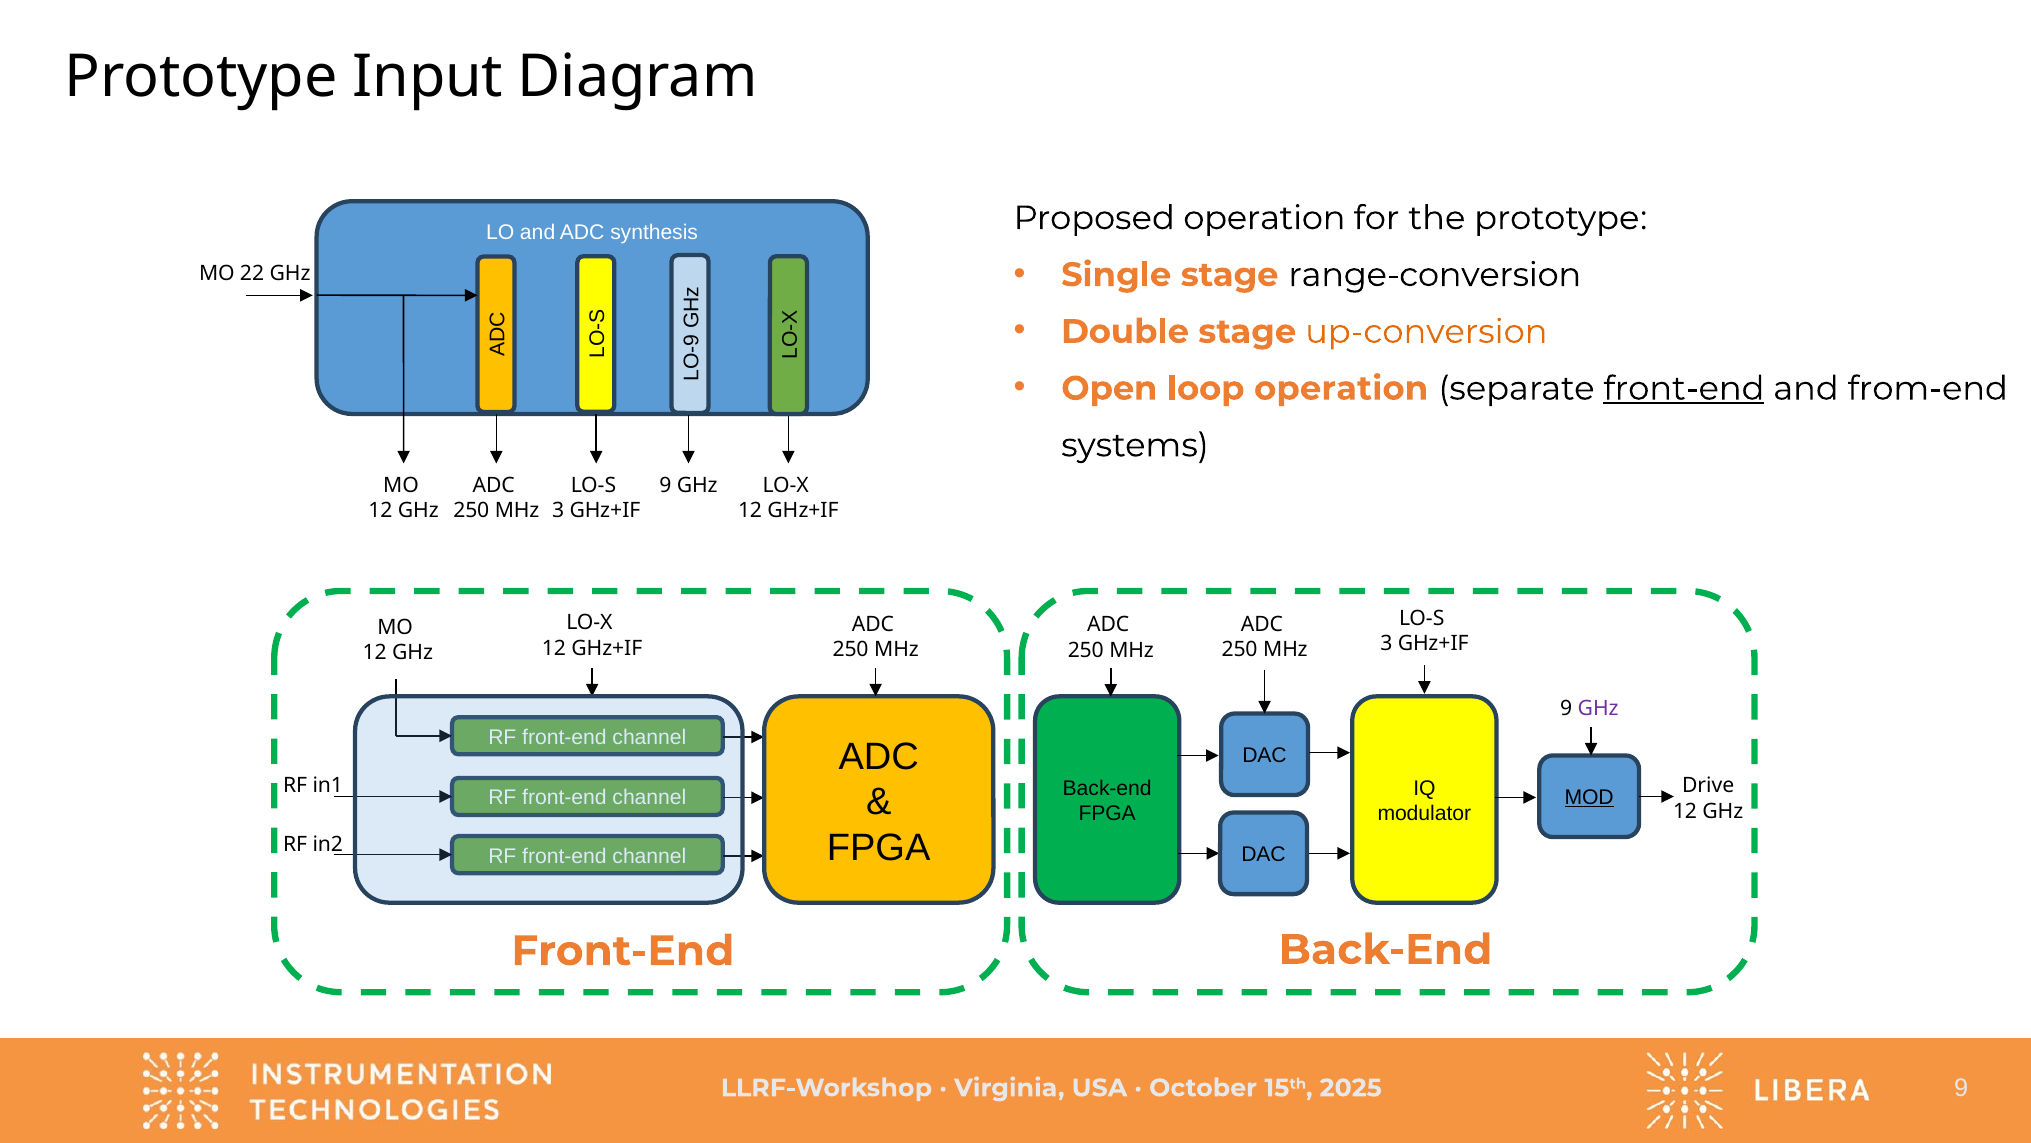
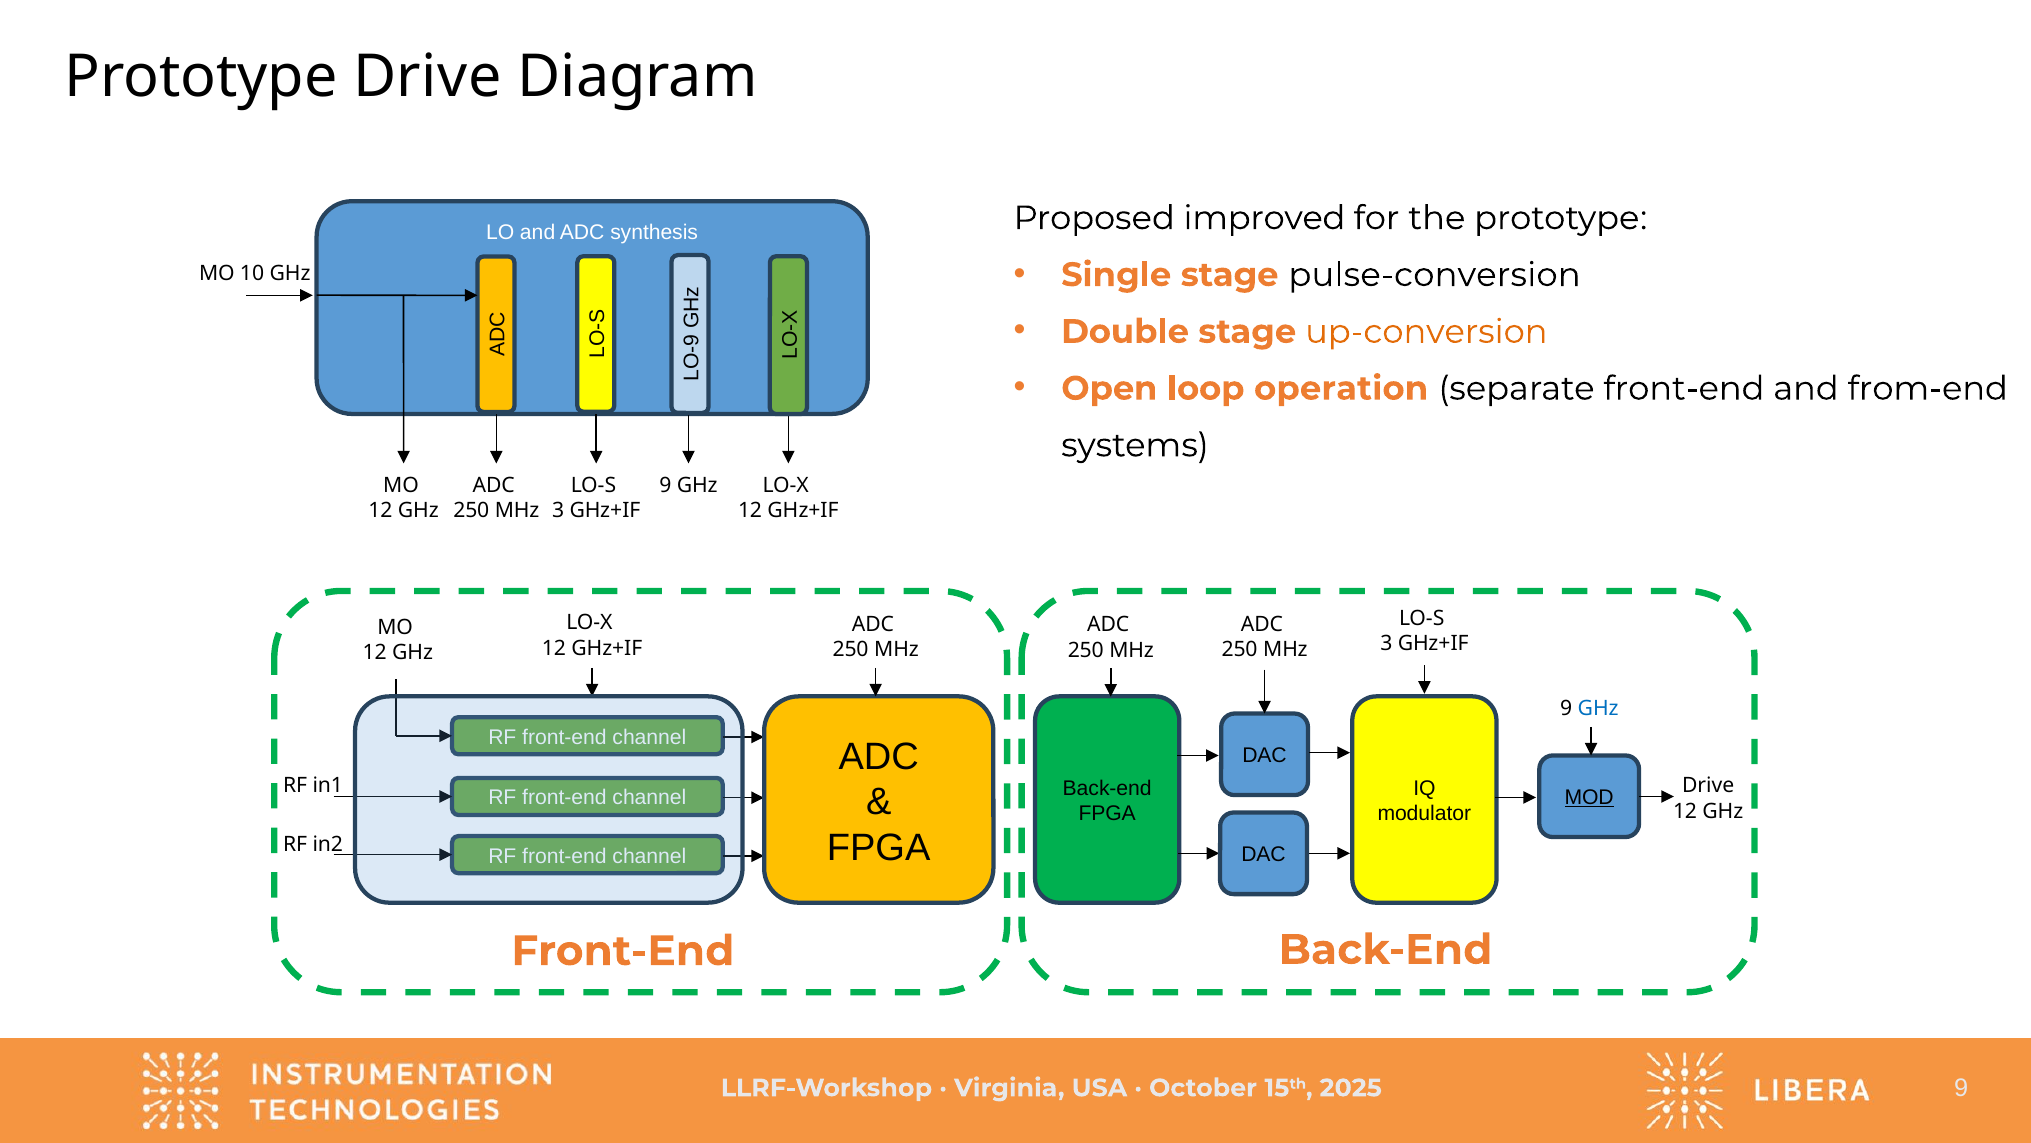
Prototype Input: Input -> Drive
Proposed operation: operation -> improved
range-conversion: range-conversion -> pulse-conversion
22: 22 -> 10
front-end at (1684, 388) underline: present -> none
GHz at (1598, 708) colour: purple -> blue
